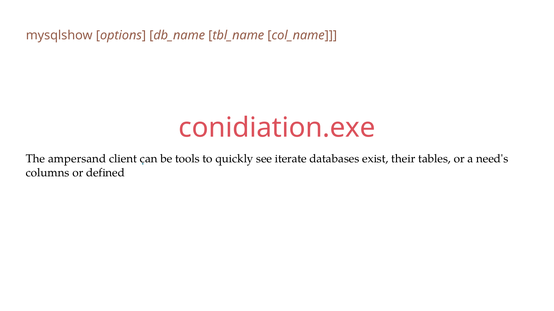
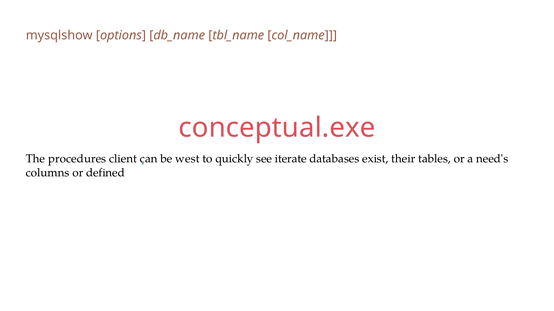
conidiation.exe: conidiation.exe -> conceptual.exe
ampersand: ampersand -> procedures
tools: tools -> west
